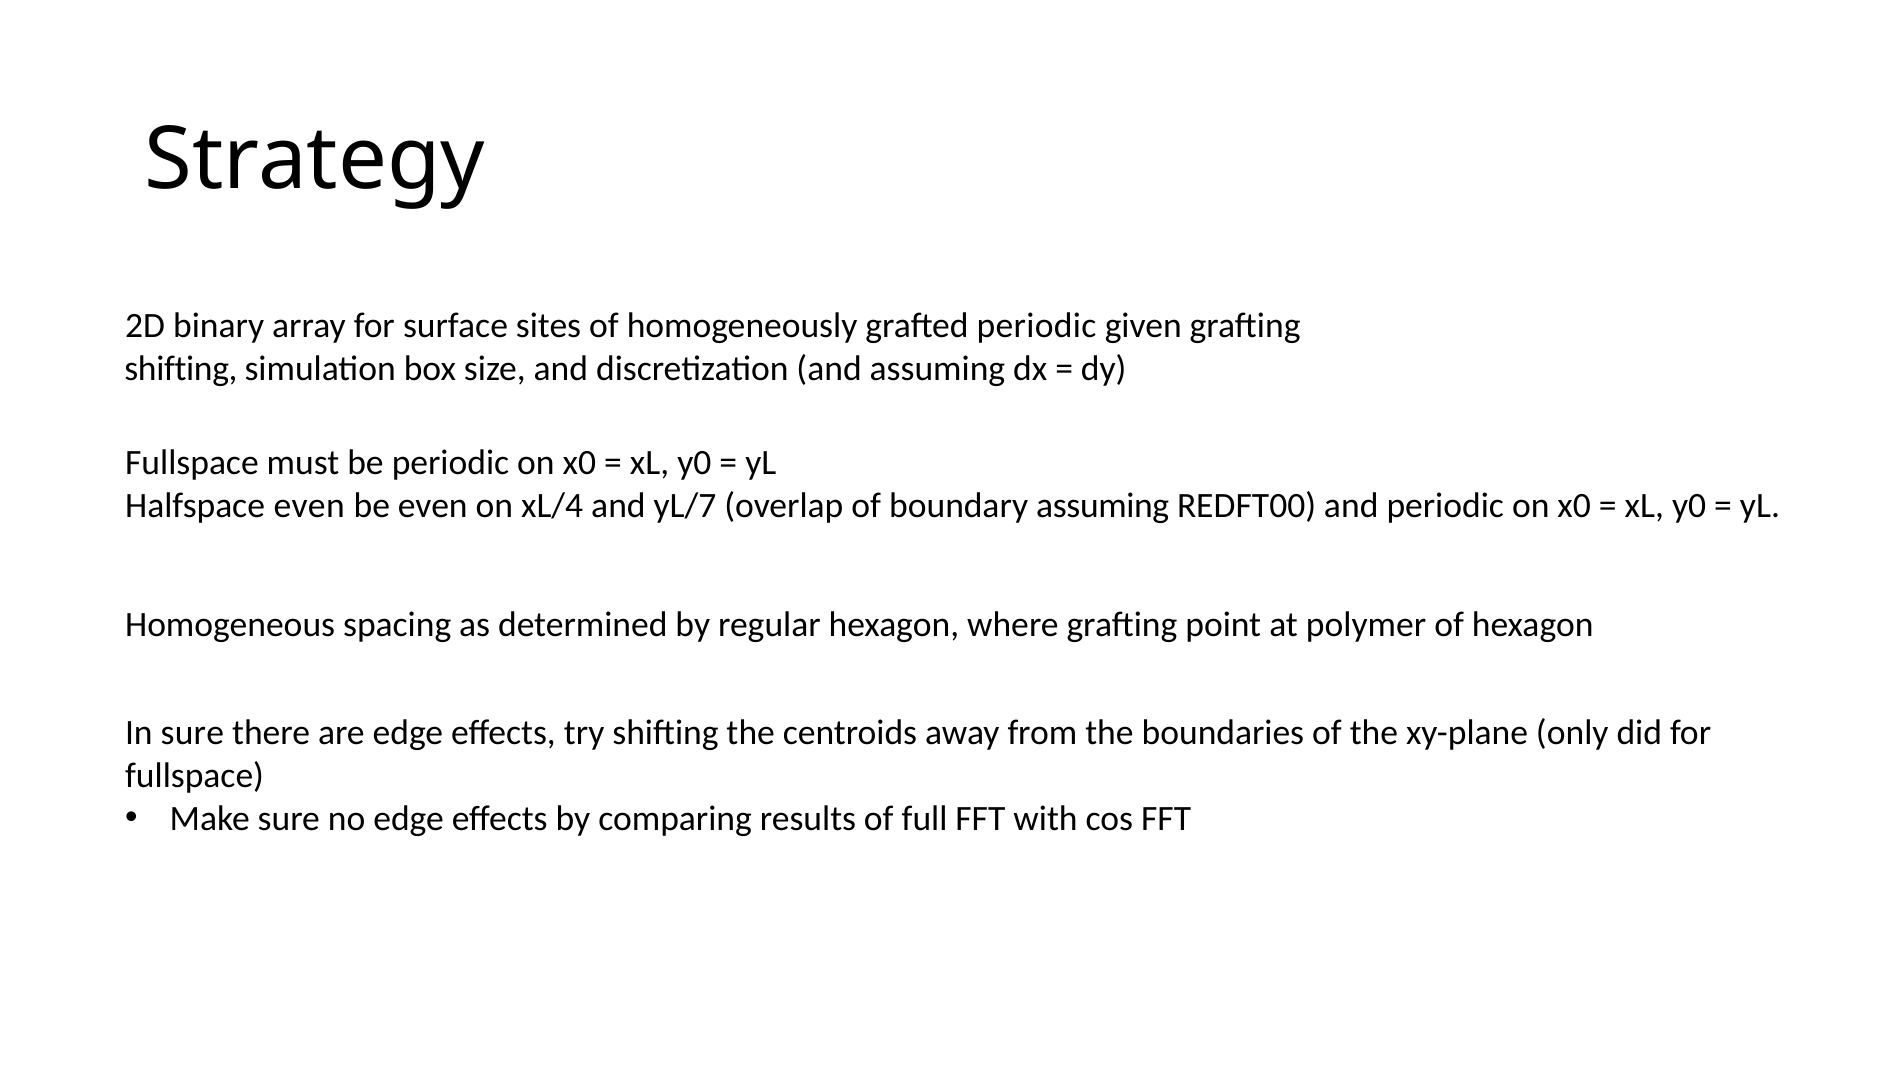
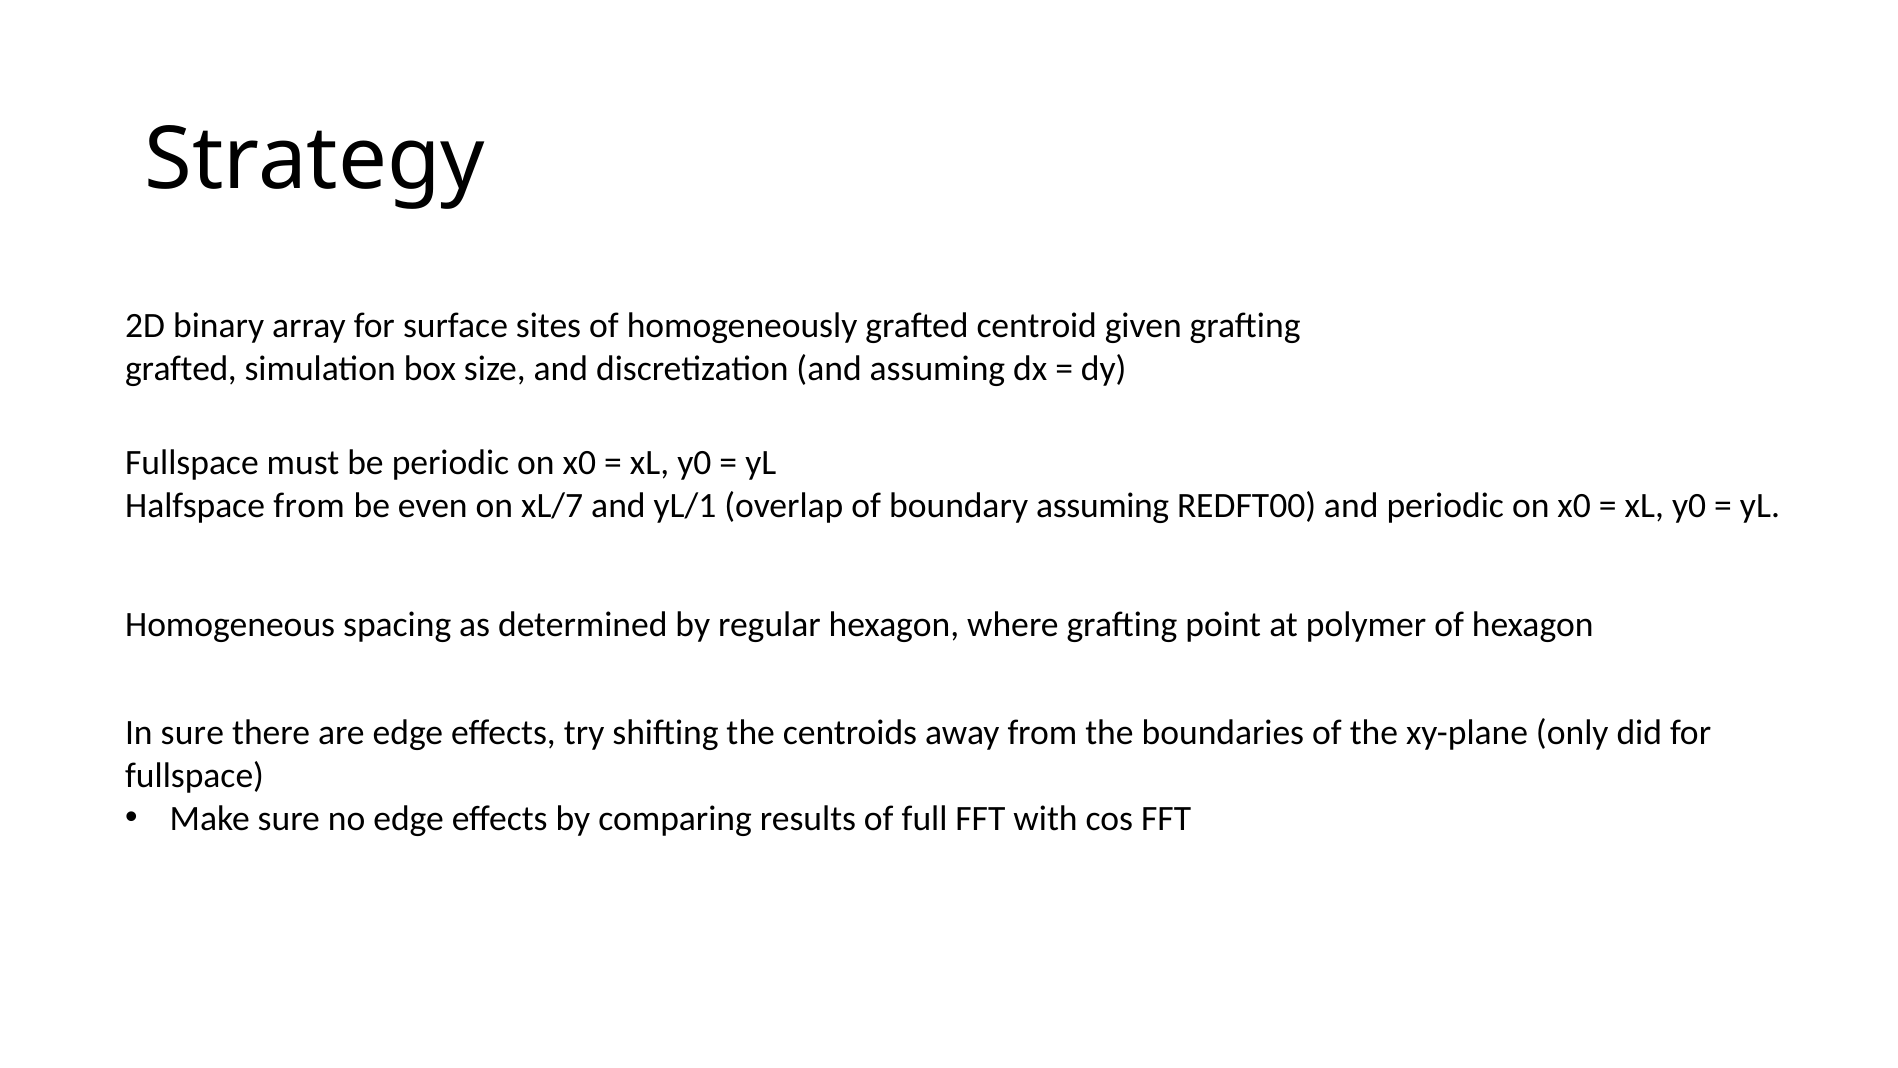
grafted periodic: periodic -> centroid
shifting at (181, 369): shifting -> grafted
Halfspace even: even -> from
xL/4: xL/4 -> xL/7
yL/7: yL/7 -> yL/1
